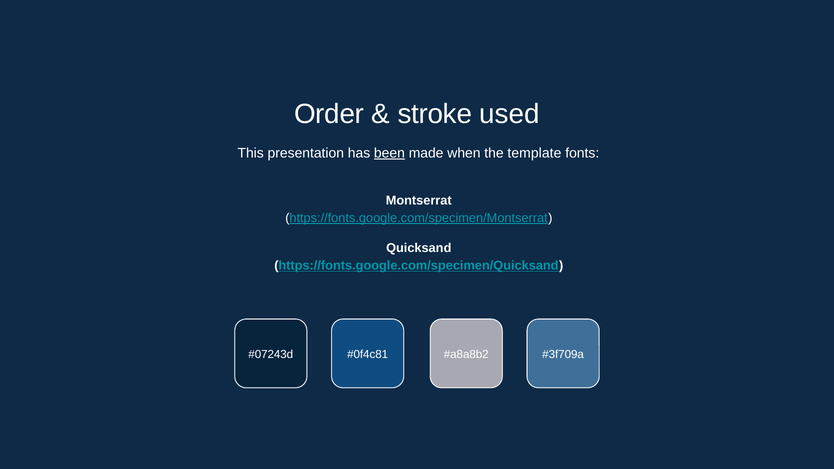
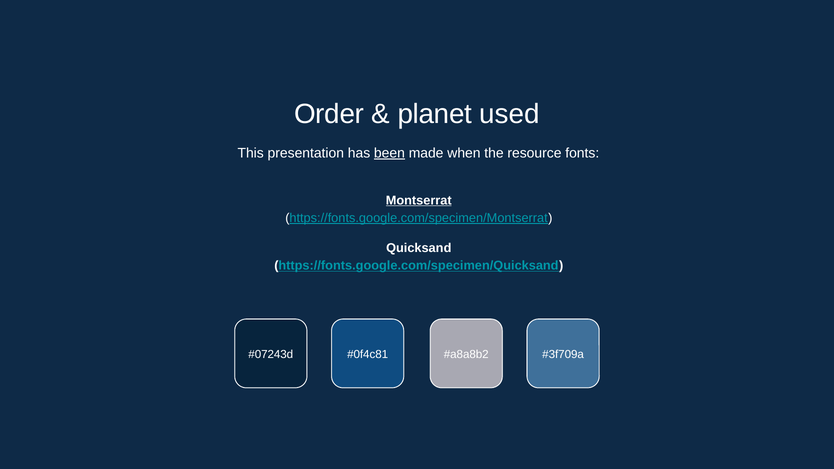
stroke: stroke -> planet
template: template -> resource
Montserrat underline: none -> present
